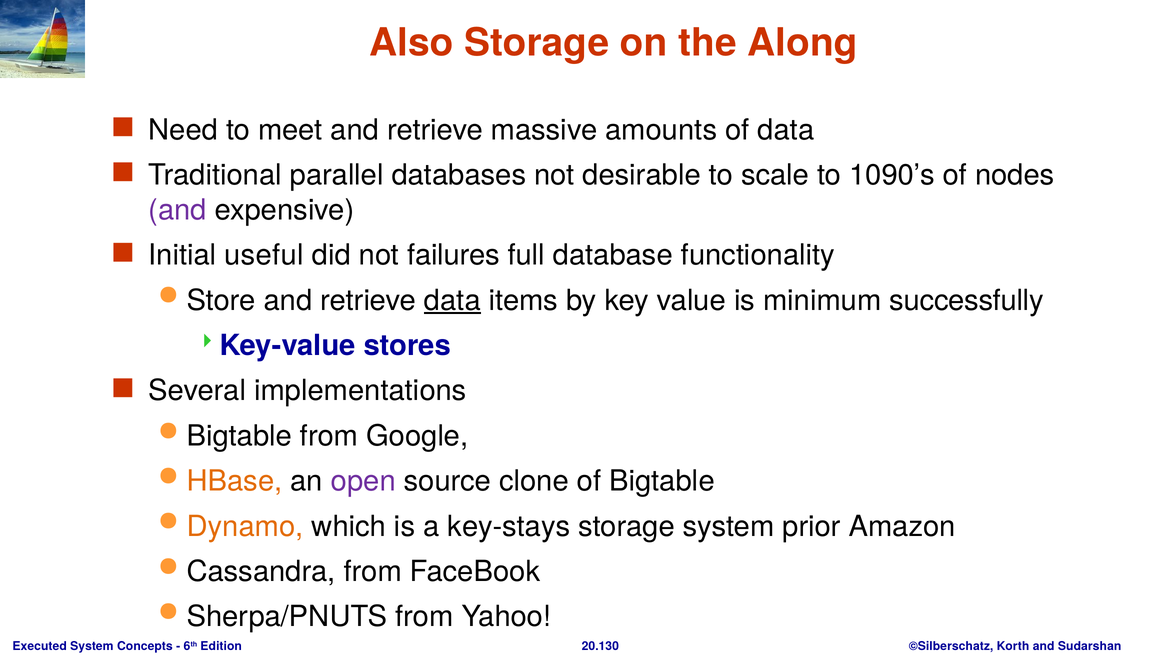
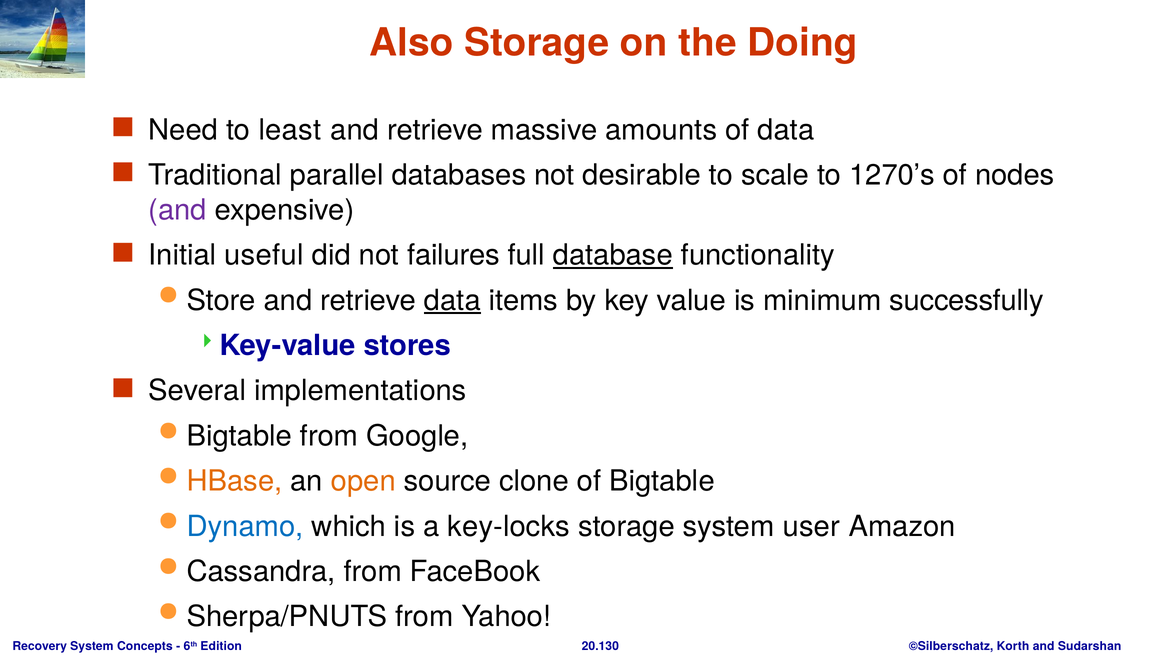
Along: Along -> Doing
meet: meet -> least
1090’s: 1090’s -> 1270’s
database underline: none -> present
open colour: purple -> orange
Dynamo colour: orange -> blue
key-stays: key-stays -> key-locks
prior: prior -> user
Executed: Executed -> Recovery
